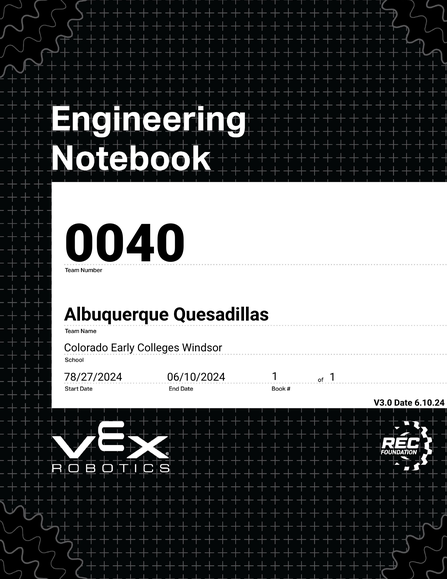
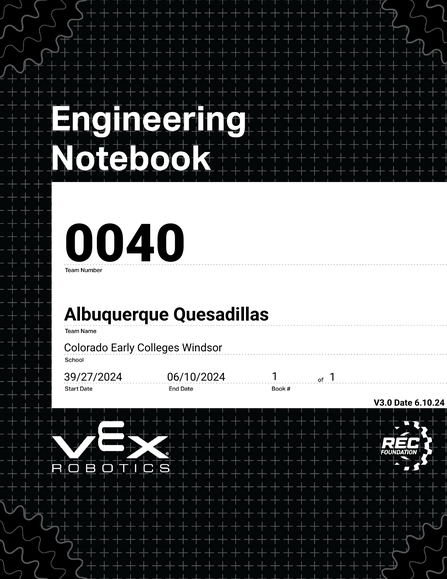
78/27/2024: 78/27/2024 -> 39/27/2024
